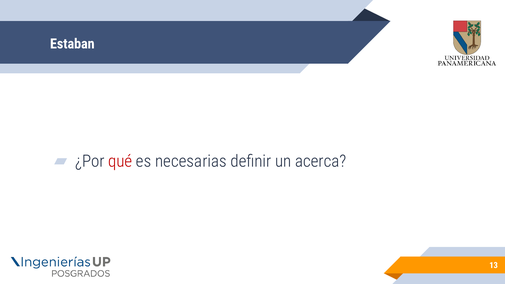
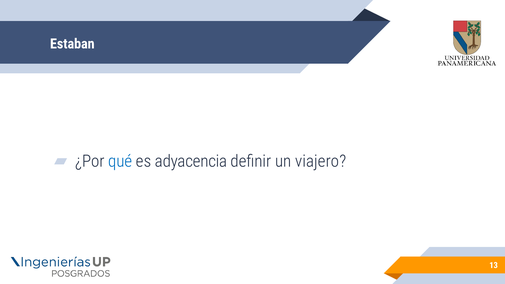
qué colour: red -> blue
necesarias: necesarias -> adyacencia
acerca: acerca -> viajero
